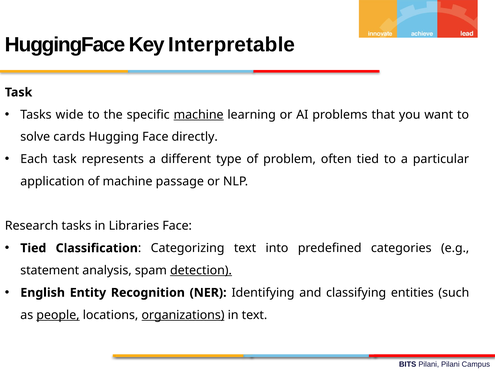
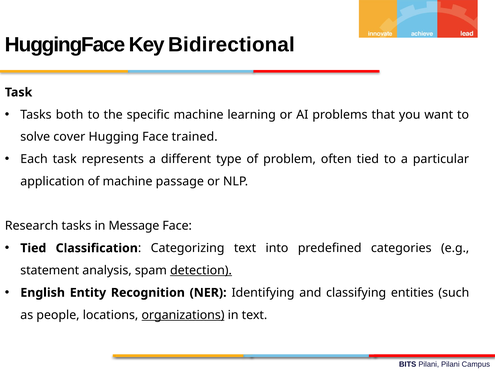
Interpretable: Interpretable -> Bidirectional
wide: wide -> both
machine at (199, 115) underline: present -> none
cards: cards -> cover
directly: directly -> trained
Libraries: Libraries -> Message
people underline: present -> none
